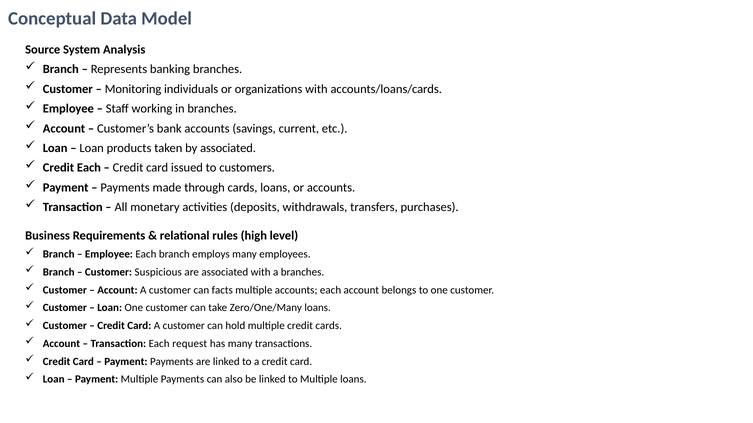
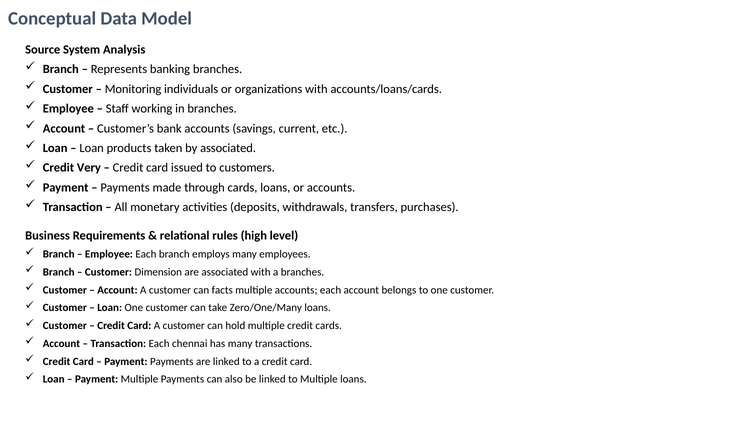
Credit Each: Each -> Very
Suspicious: Suspicious -> Dimension
request: request -> chennai
